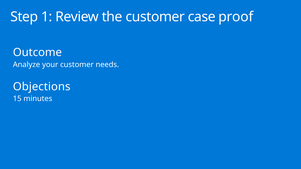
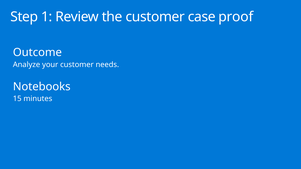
Objections: Objections -> Notebooks
